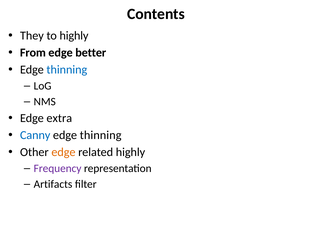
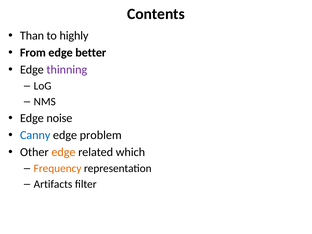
They: They -> Than
thinning at (67, 70) colour: blue -> purple
extra: extra -> noise
thinning at (101, 135): thinning -> problem
related highly: highly -> which
Frequency colour: purple -> orange
